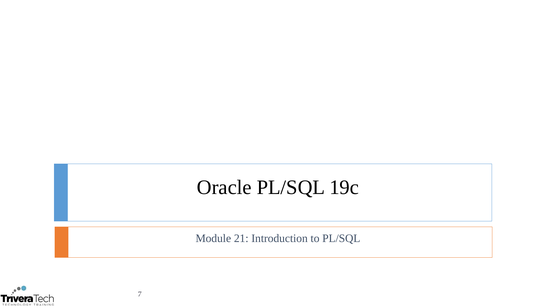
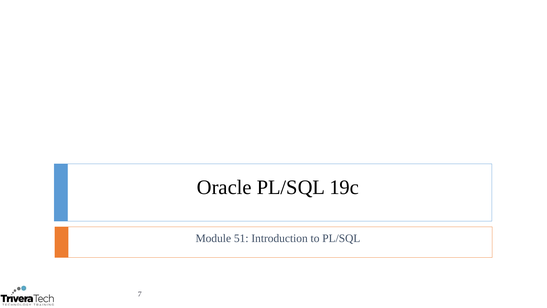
21: 21 -> 51
